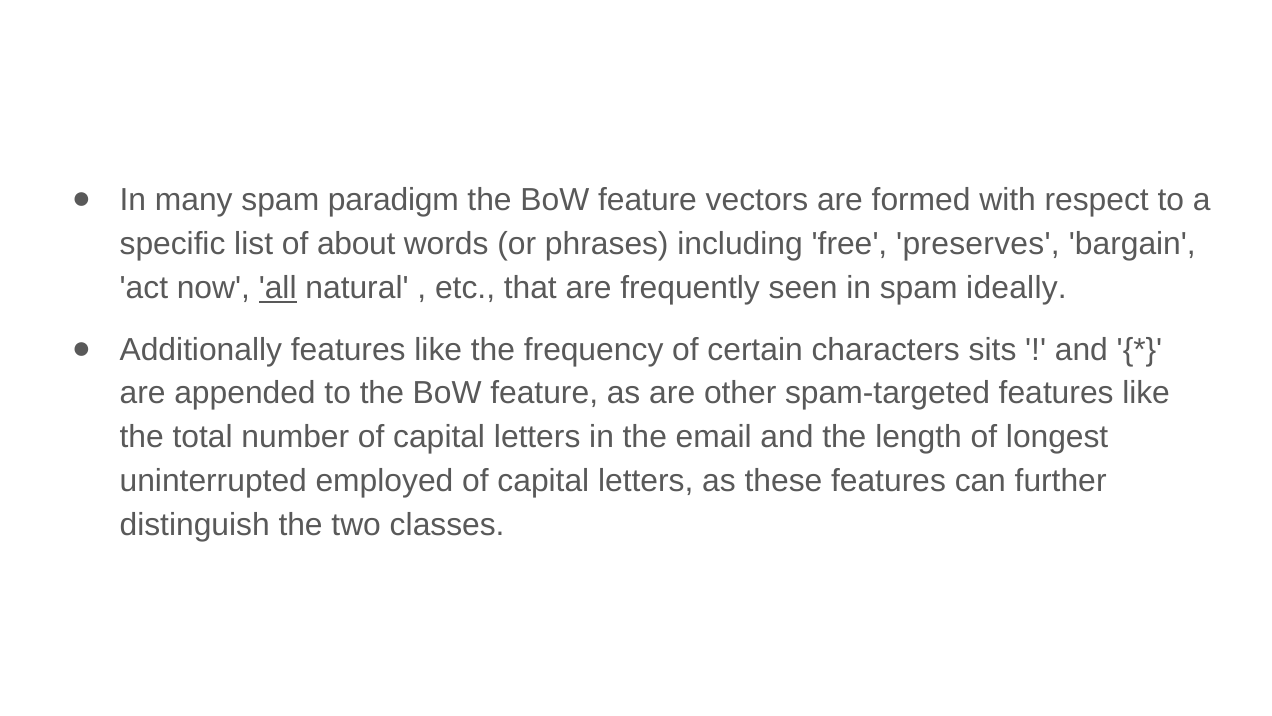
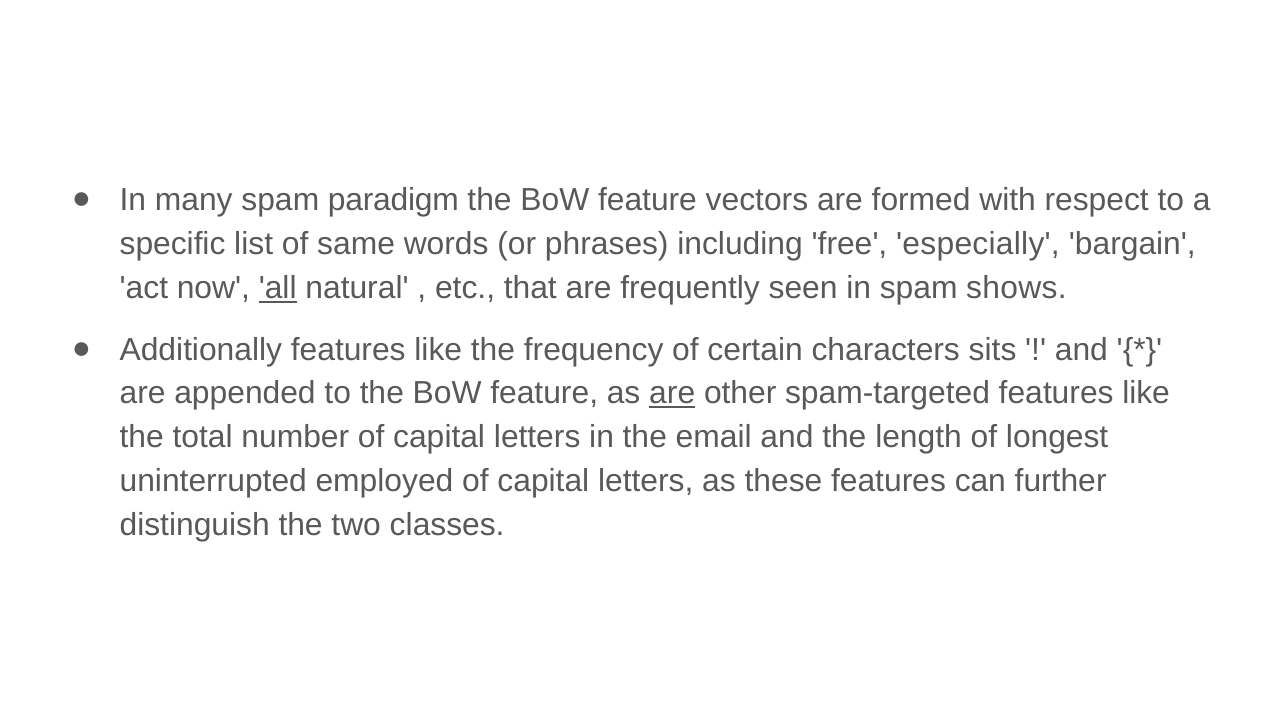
about: about -> same
preserves: preserves -> especially
ideally: ideally -> shows
are at (672, 393) underline: none -> present
